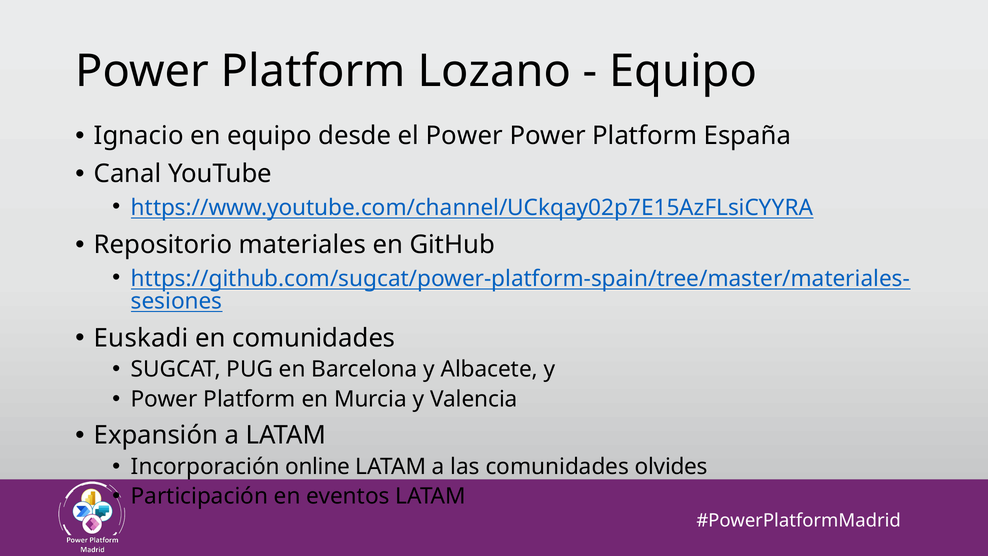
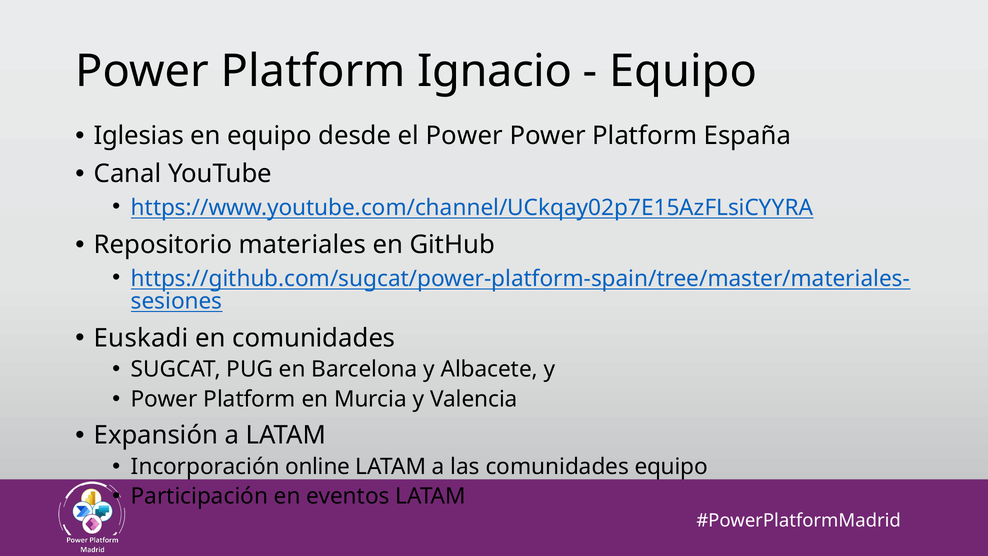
Lozano: Lozano -> Ignacio
Ignacio: Ignacio -> Iglesias
comunidades olvides: olvides -> equipo
